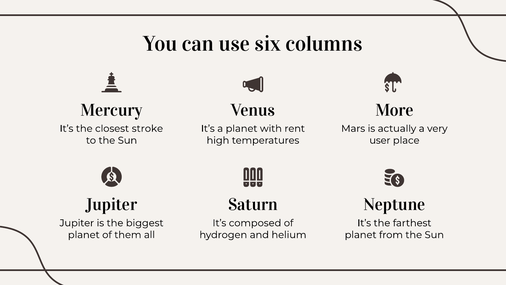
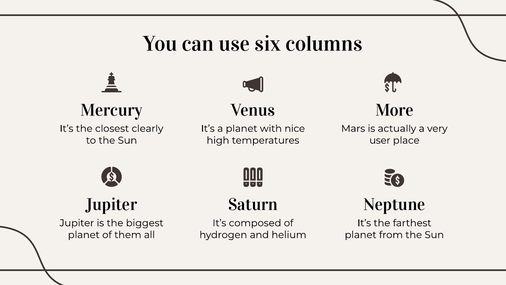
stroke: stroke -> clearly
rent: rent -> nice
